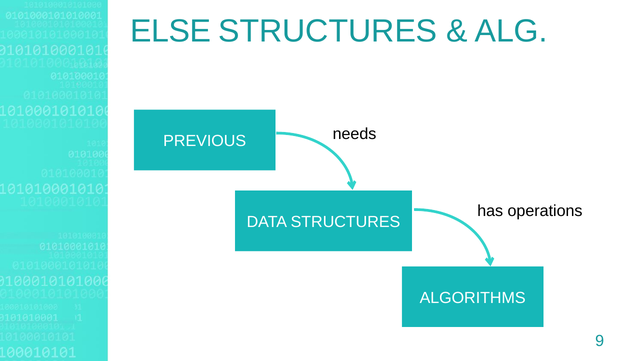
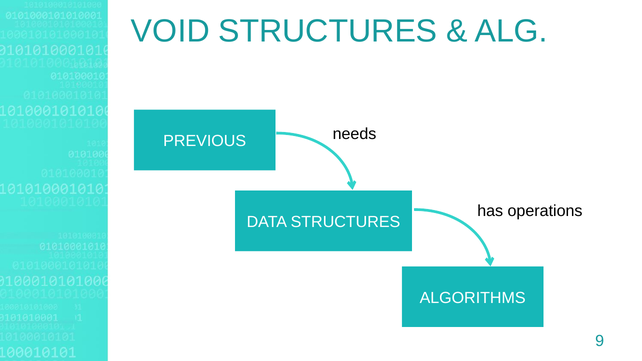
ELSE: ELSE -> VOID
